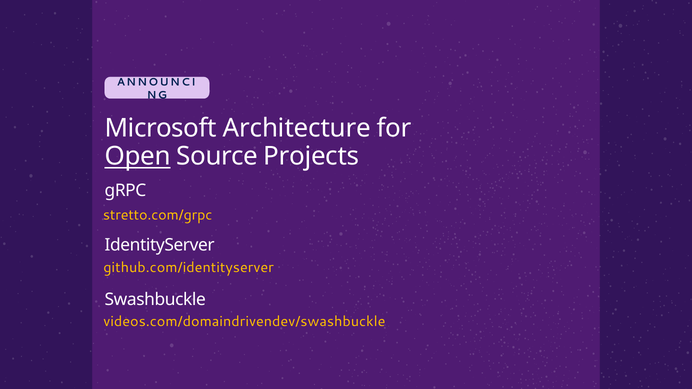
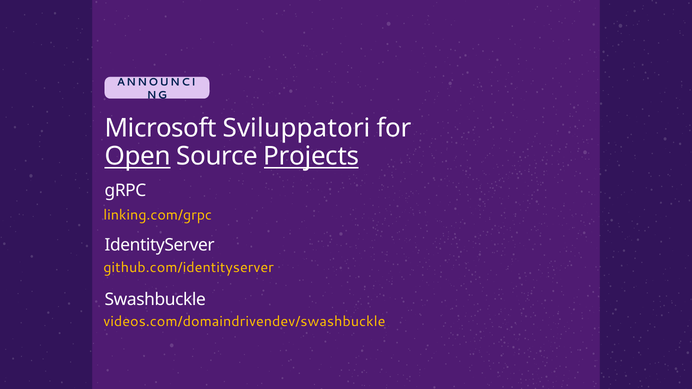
Architecture: Architecture -> Sviluppatori
Projects underline: none -> present
stretto.com/grpc: stretto.com/grpc -> linking.com/grpc
